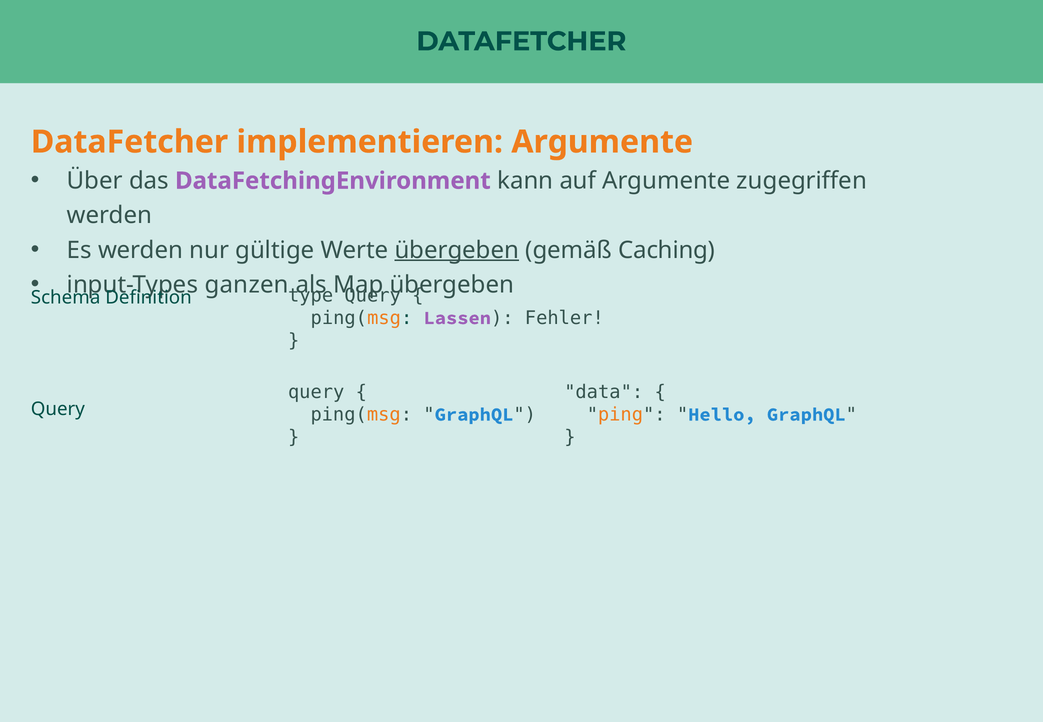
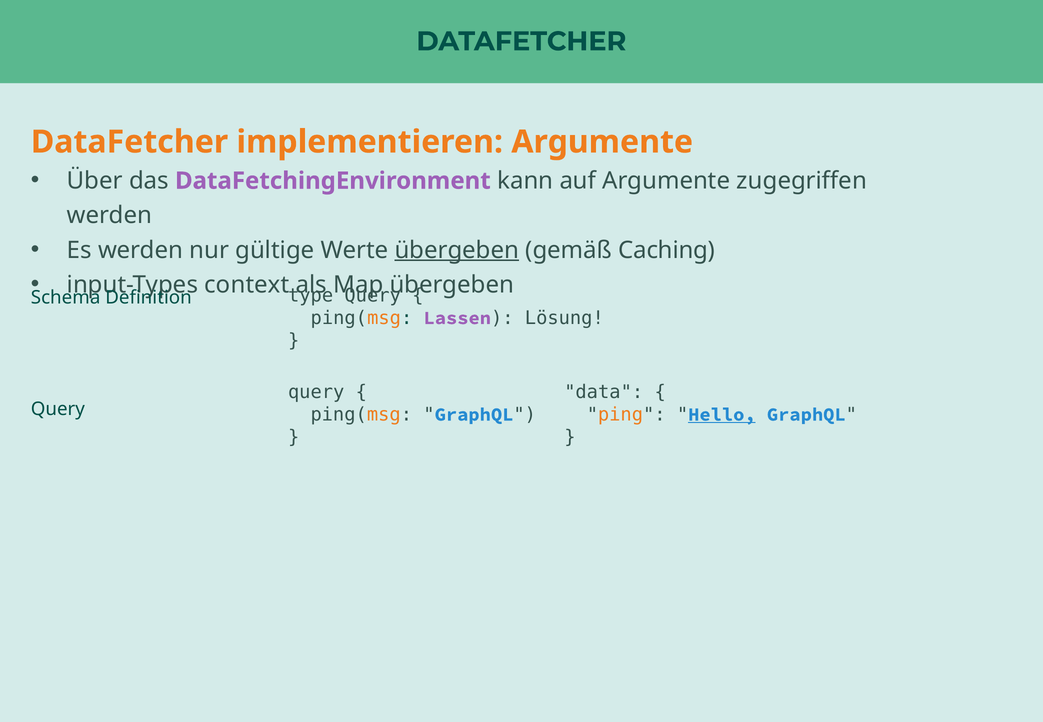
ganzen: ganzen -> context
Fehler: Fehler -> Lösung
Hello underline: none -> present
